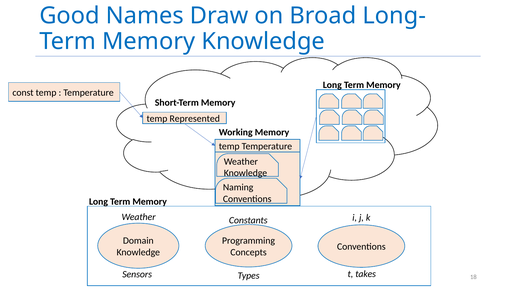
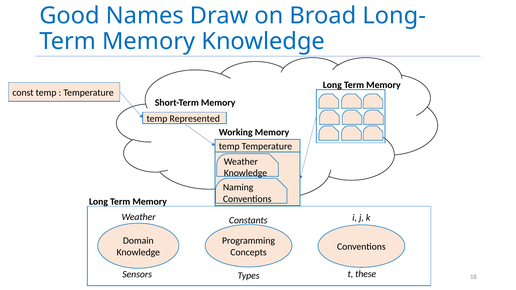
takes: takes -> these
